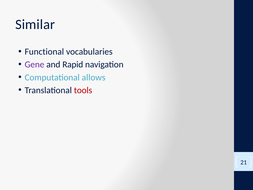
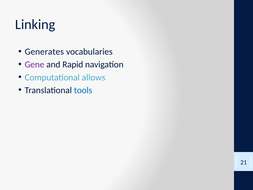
Similar: Similar -> Linking
Functional: Functional -> Generates
tools colour: red -> blue
